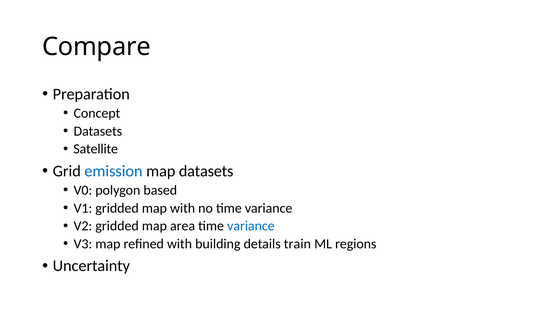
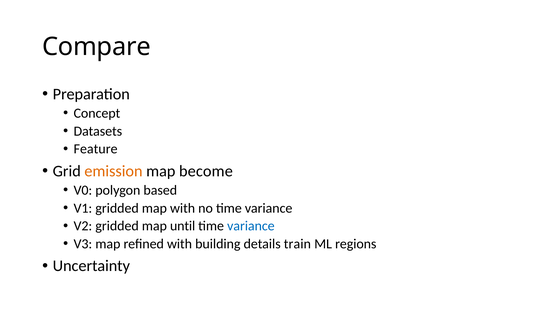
Satellite: Satellite -> Feature
emission colour: blue -> orange
map datasets: datasets -> become
area: area -> until
